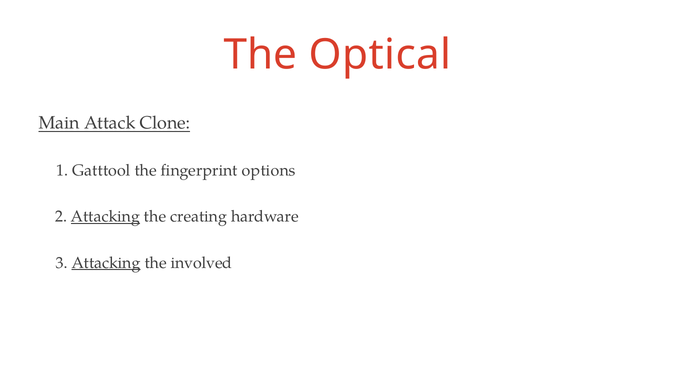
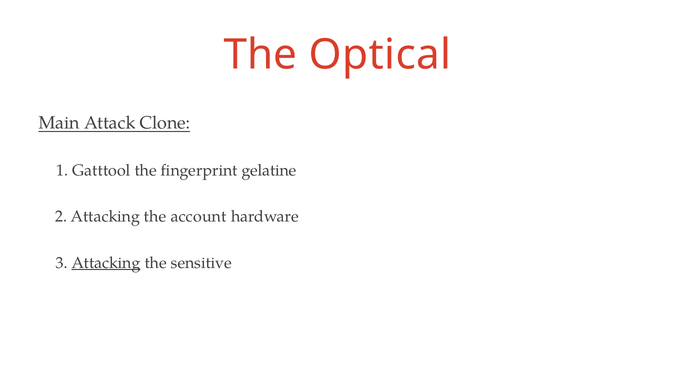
options: options -> gelatine
Attacking at (105, 217) underline: present -> none
creating: creating -> account
involved: involved -> sensitive
